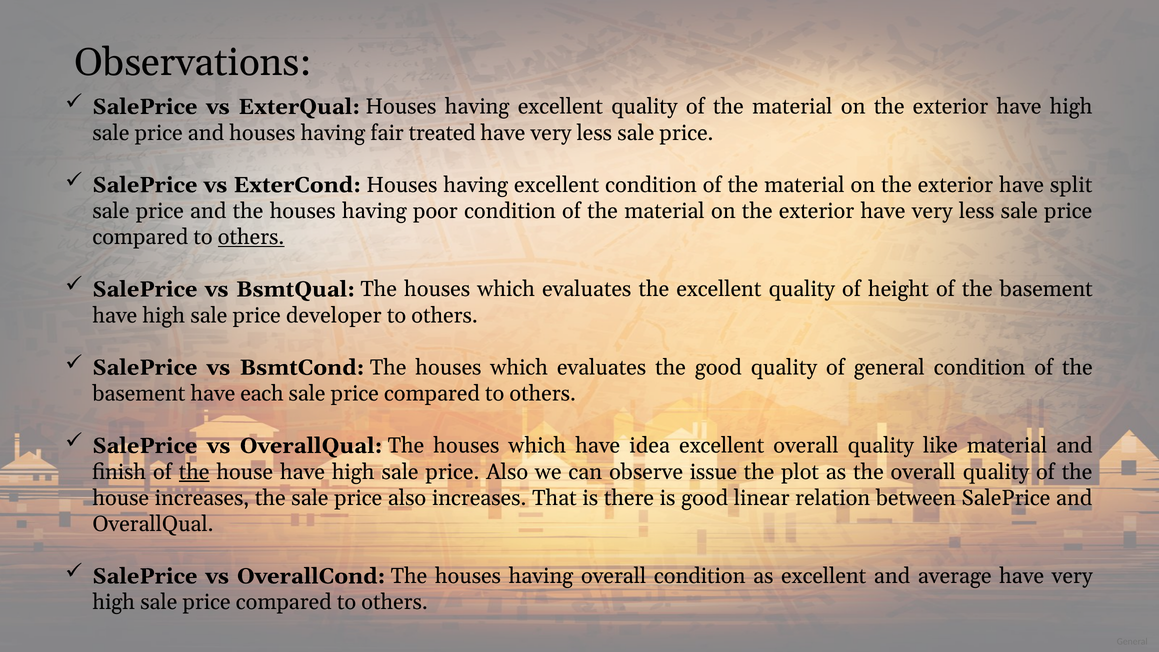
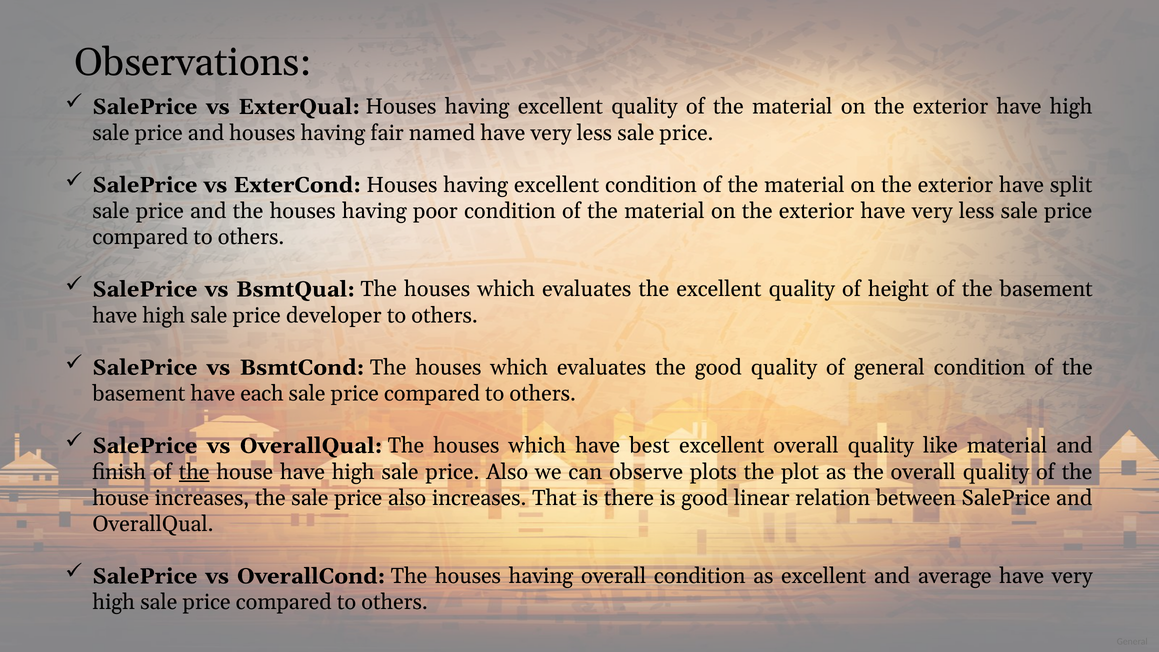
treated: treated -> named
others at (251, 237) underline: present -> none
idea: idea -> best
issue: issue -> plots
